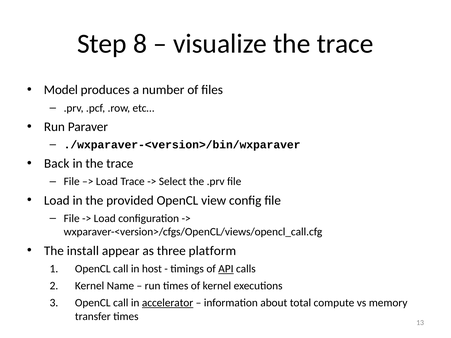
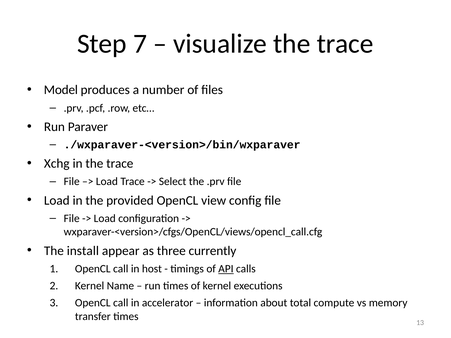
8: 8 -> 7
Back: Back -> Xchg
platform: platform -> currently
accelerator underline: present -> none
